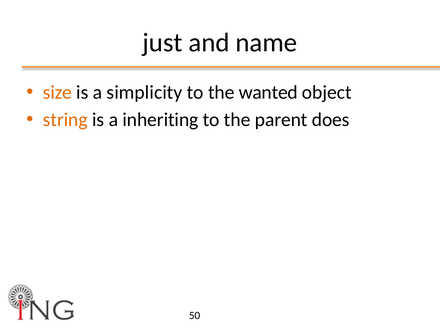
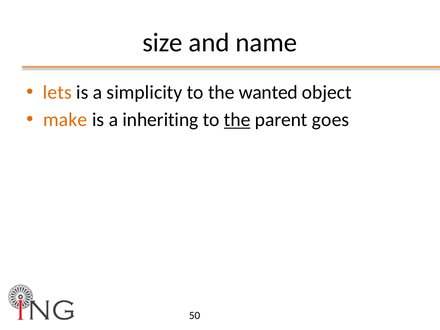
just: just -> size
size: size -> lets
string: string -> make
the at (237, 120) underline: none -> present
does: does -> goes
